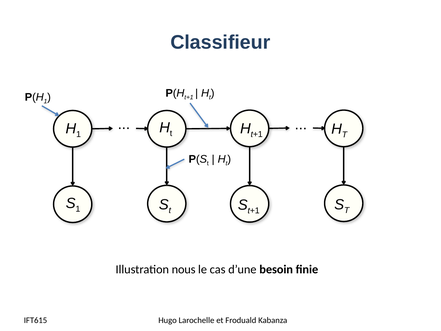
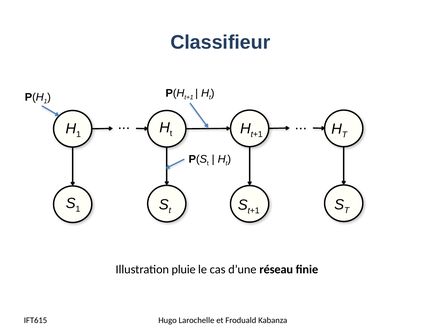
nous: nous -> pluie
besoin: besoin -> réseau
